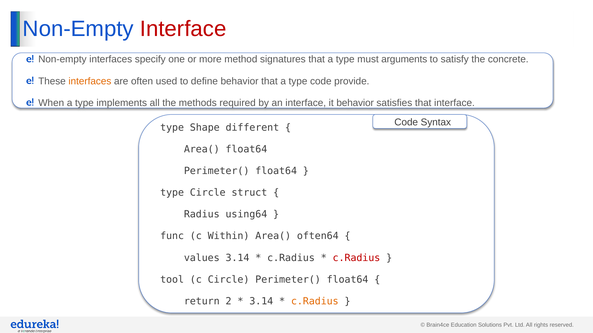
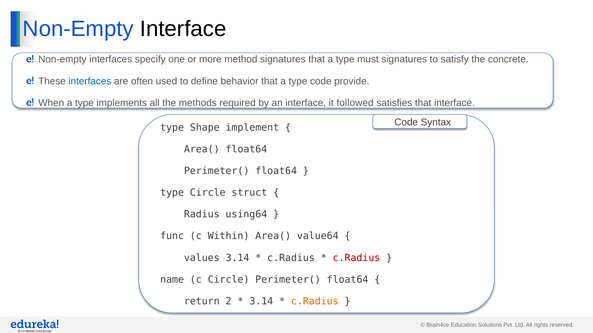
Interface at (183, 29) colour: red -> black
must arguments: arguments -> signatures
interfaces at (90, 81) colour: orange -> blue
it behavior: behavior -> followed
different: different -> implement
often64: often64 -> value64
tool: tool -> name
